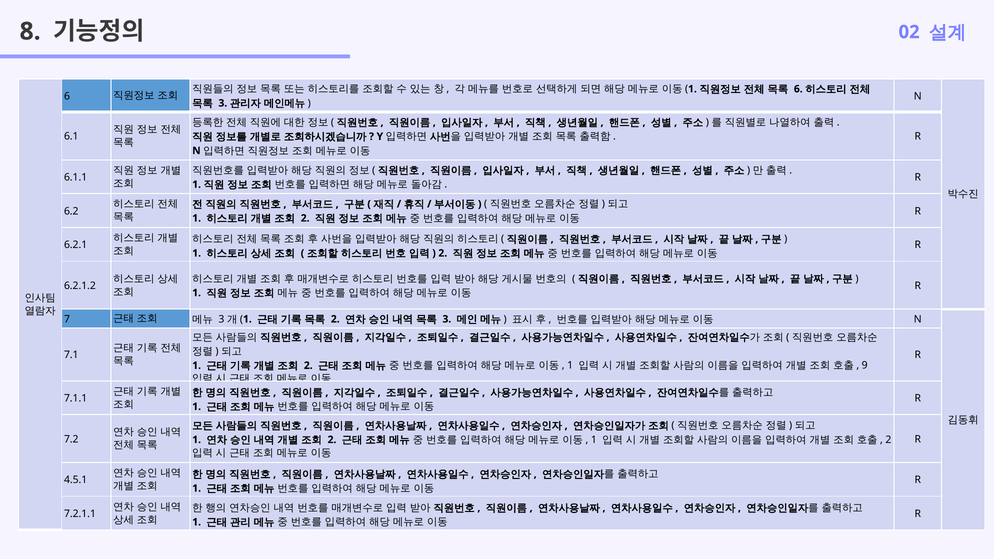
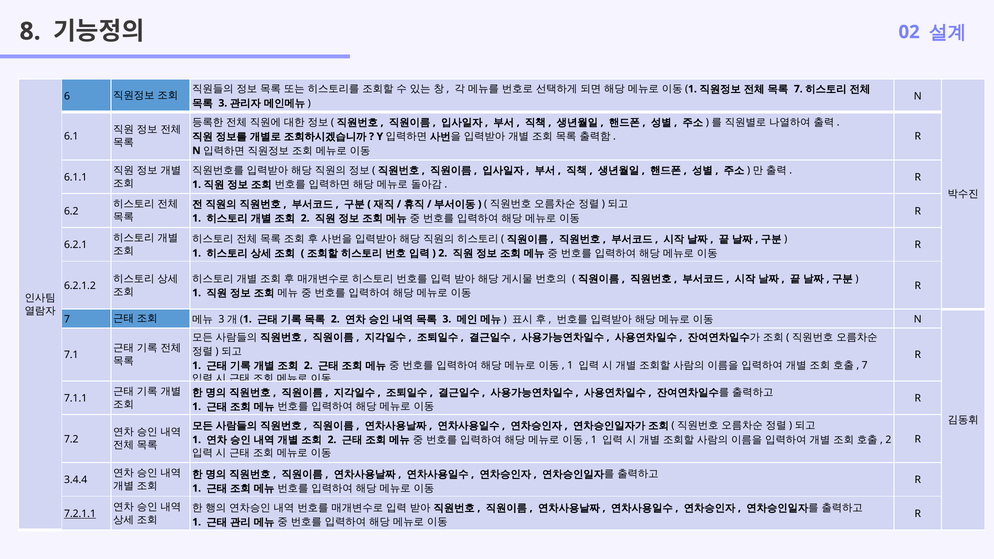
6 at (798, 89): 6 -> 7
9 at (865, 366): 9 -> 7
4.5.1: 4.5.1 -> 3.4.4
7.2.1.1 underline: none -> present
